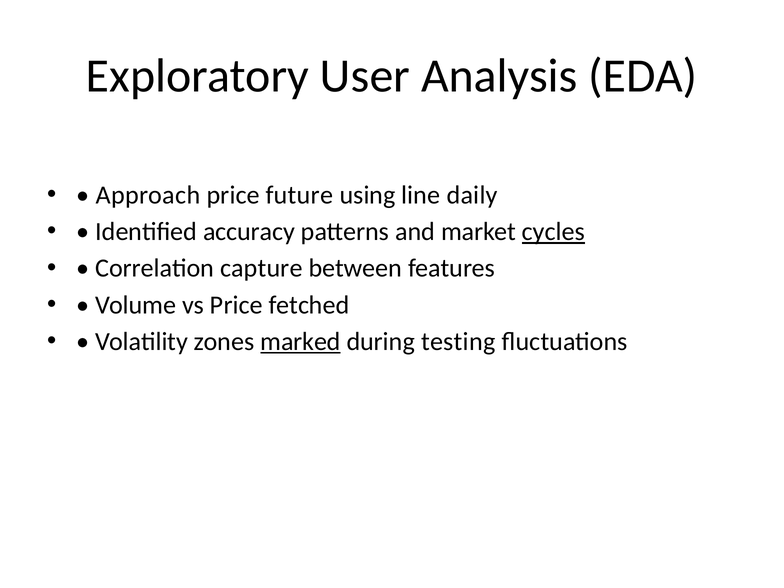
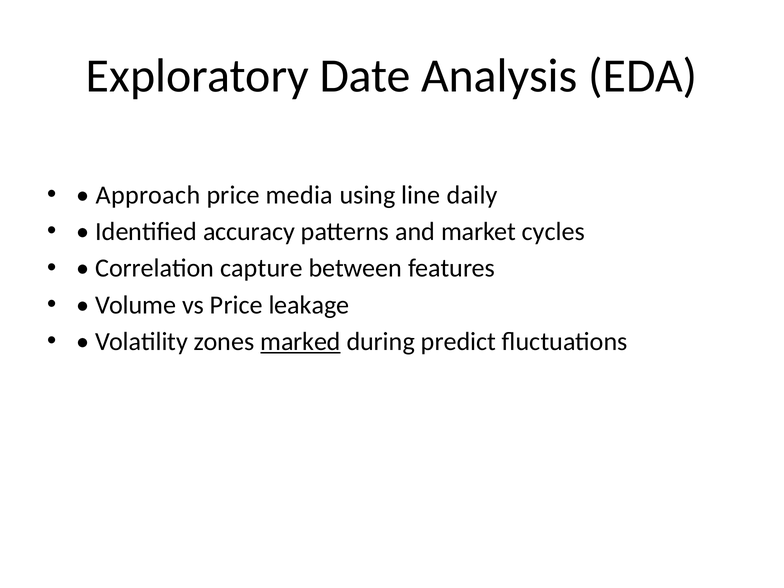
User: User -> Date
future: future -> media
cycles underline: present -> none
fetched: fetched -> leakage
testing: testing -> predict
